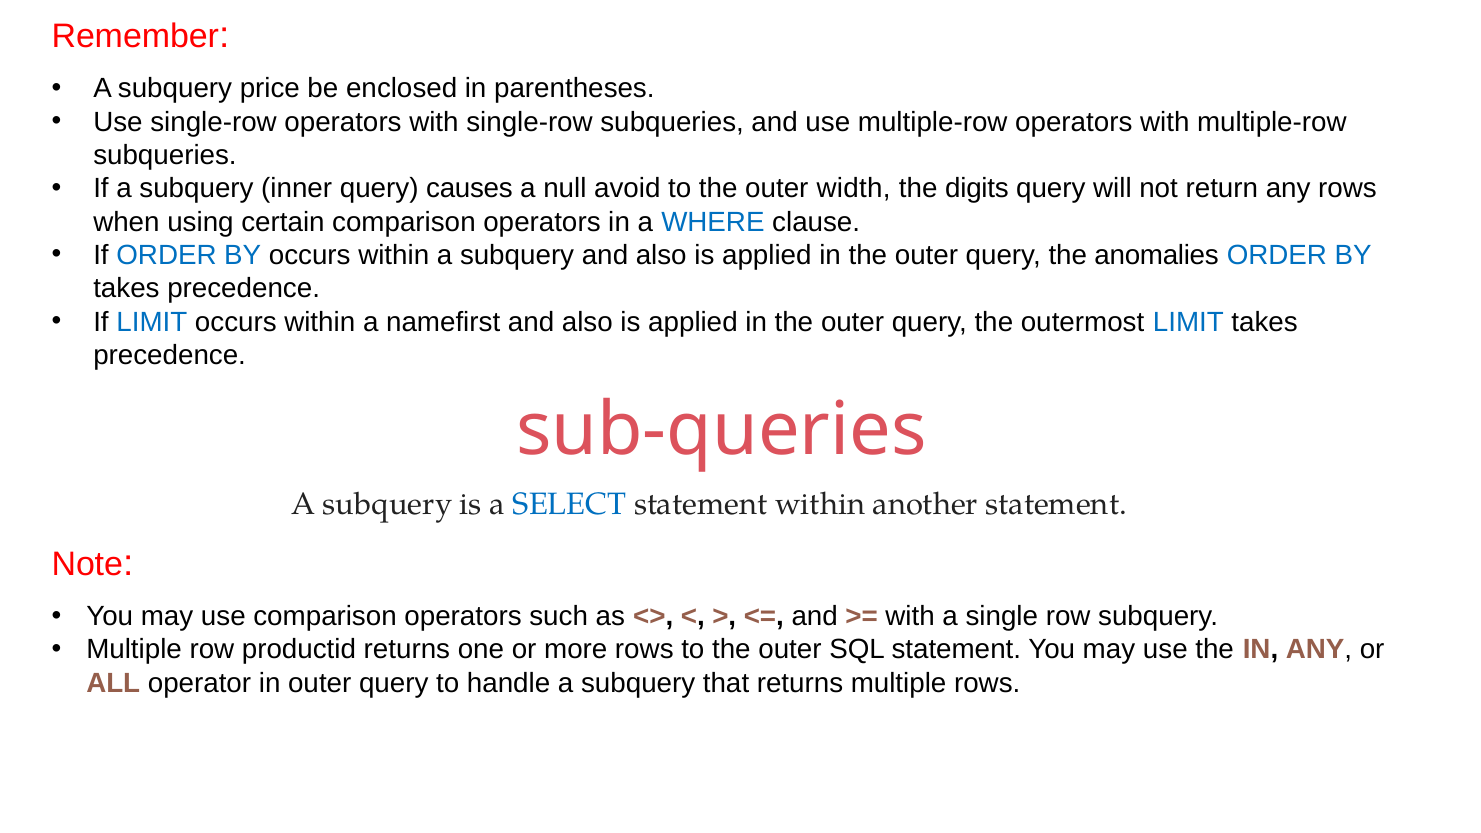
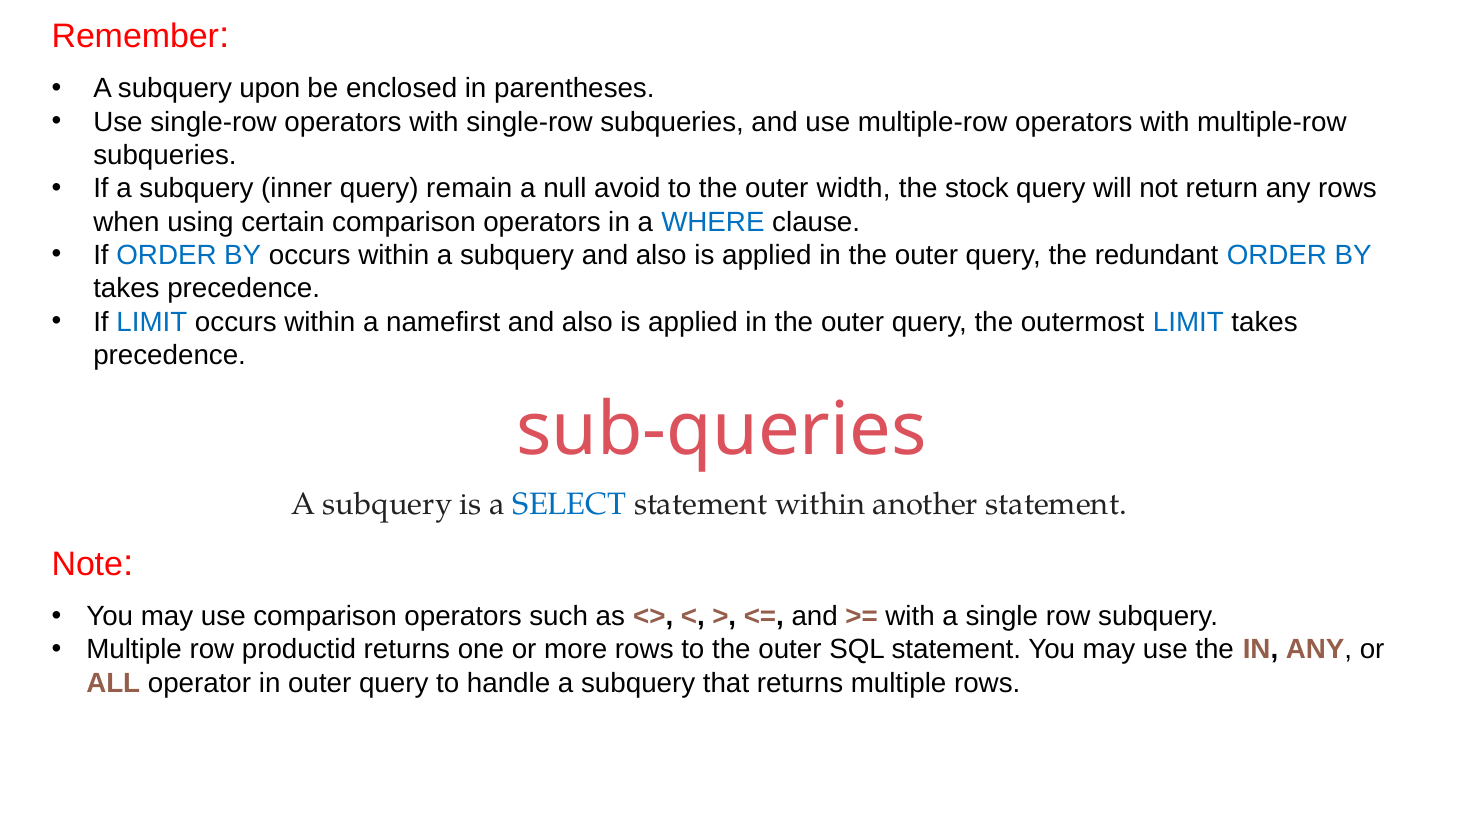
price: price -> upon
causes: causes -> remain
digits: digits -> stock
anomalies: anomalies -> redundant
